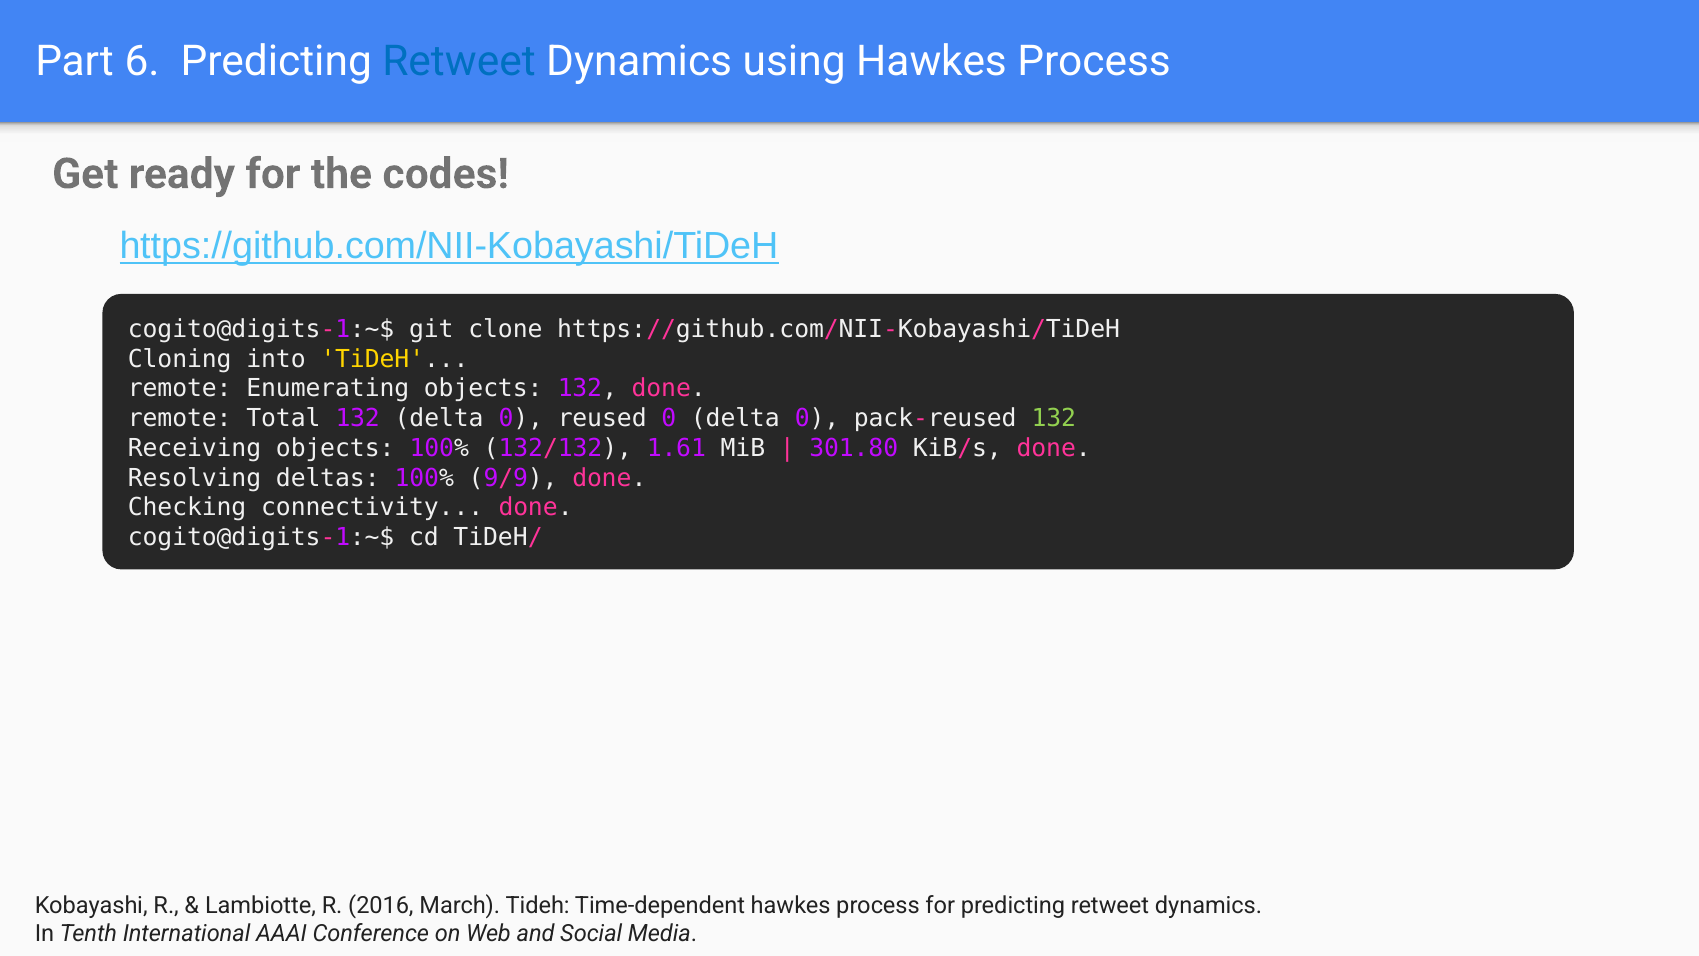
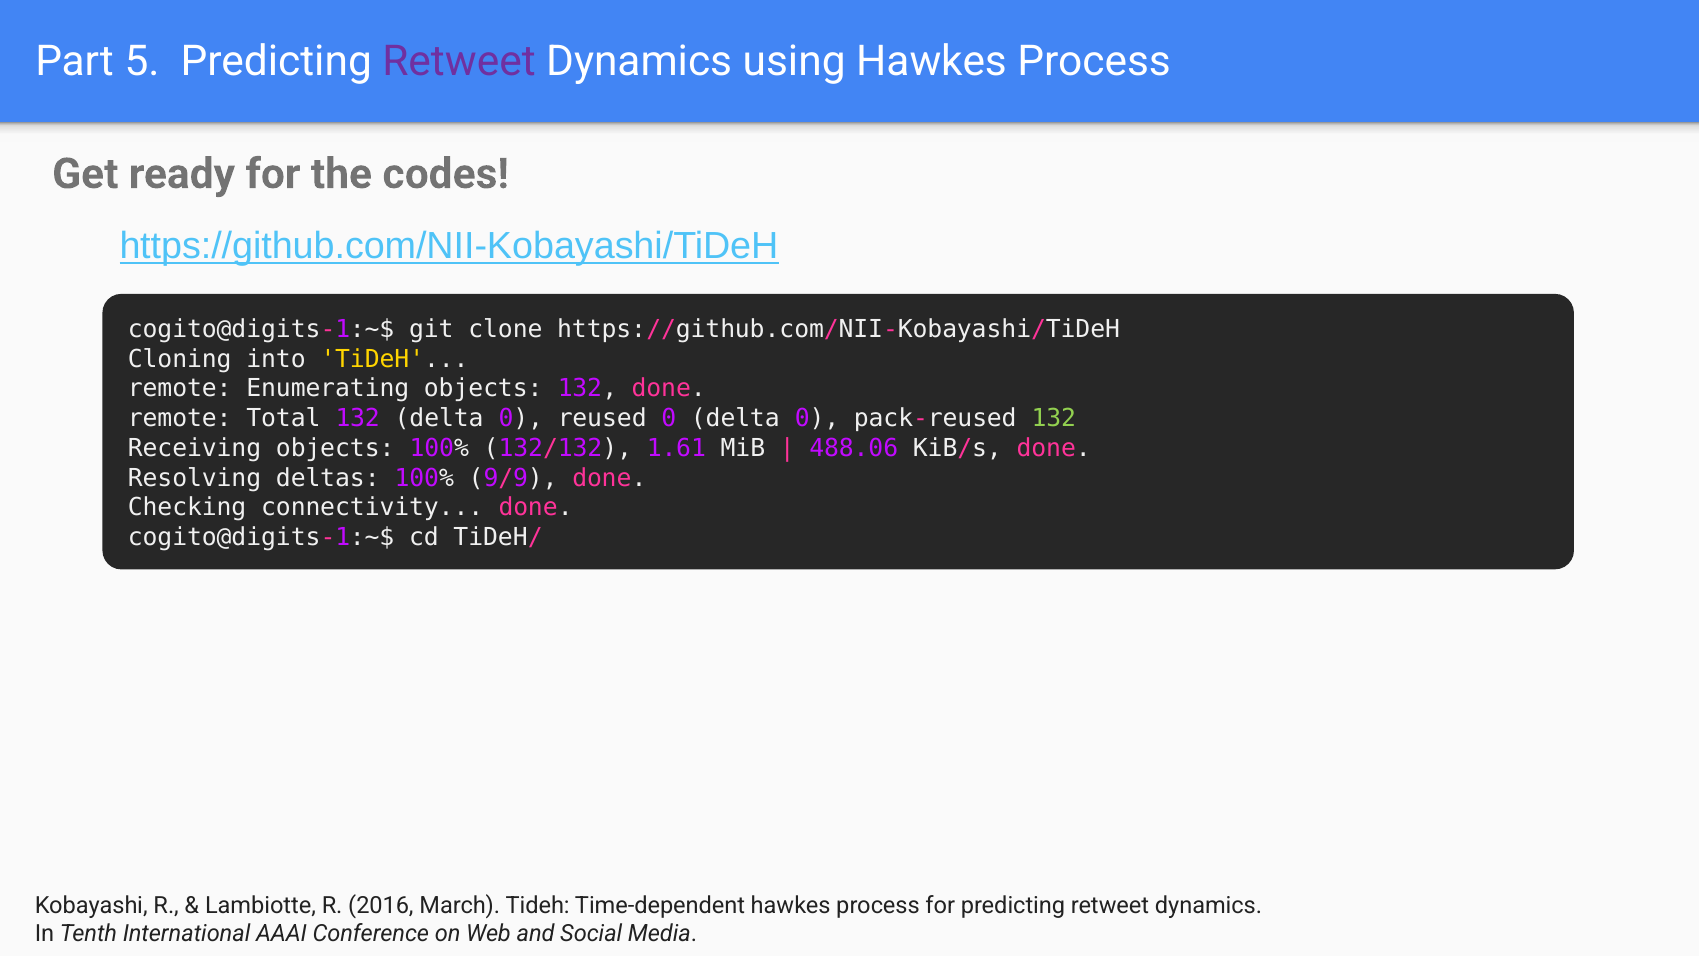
6: 6 -> 5
Retweet at (459, 62) colour: blue -> purple
301.80: 301.80 -> 488.06
